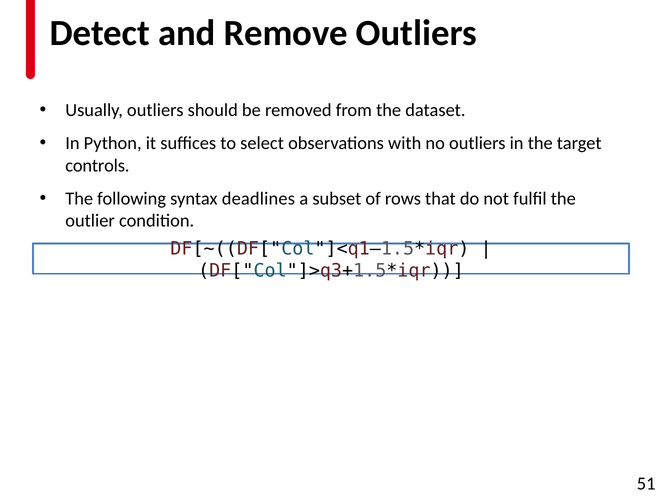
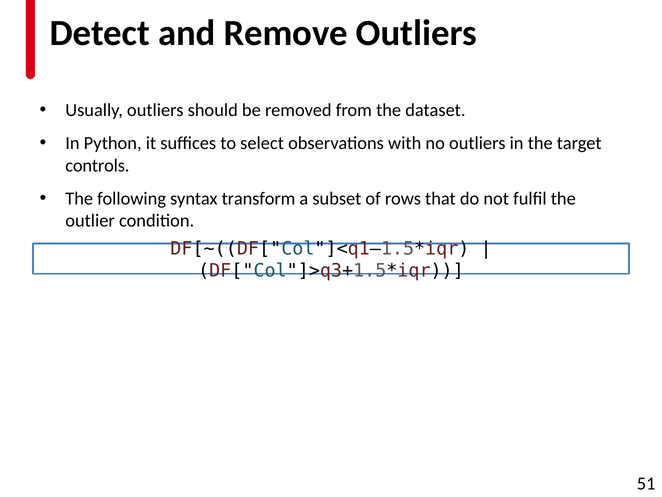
deadlines: deadlines -> transform
